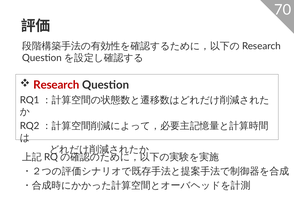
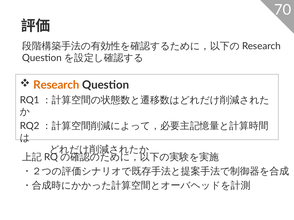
Research colour: red -> orange
